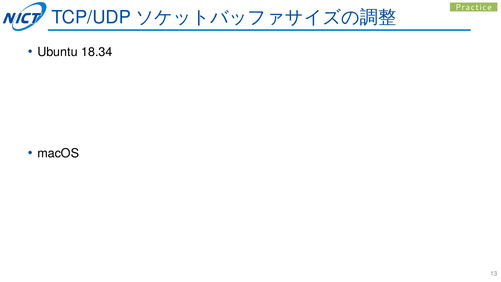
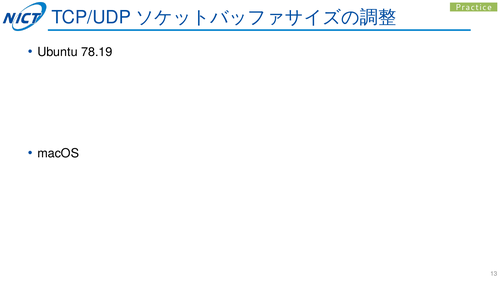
18.34: 18.34 -> 78.19
